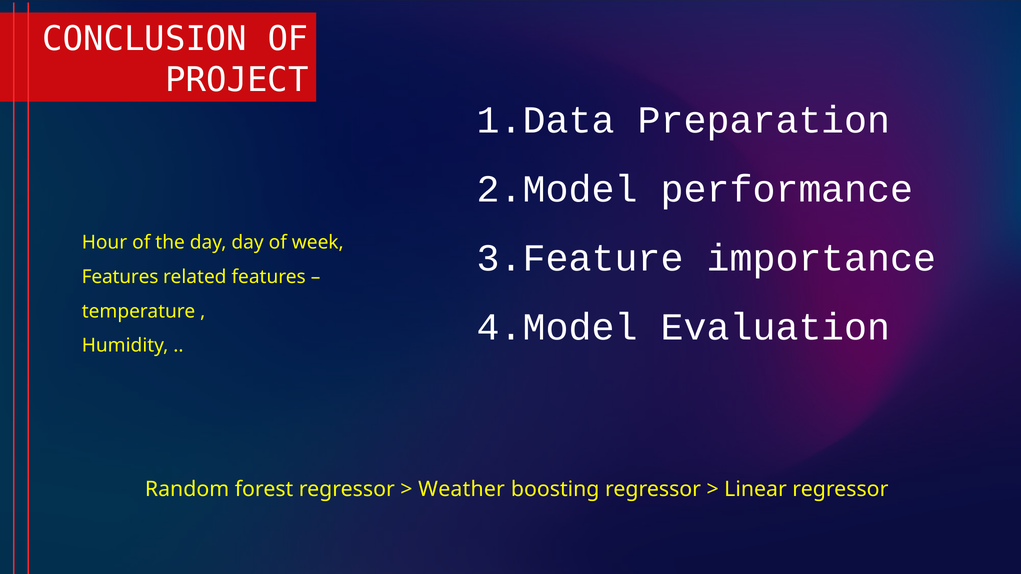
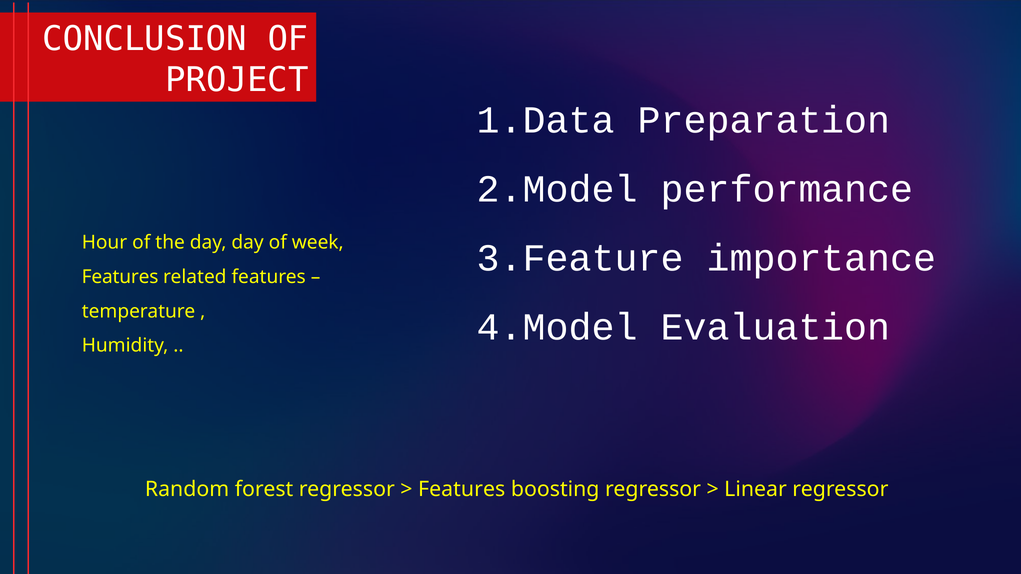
Weather at (462, 490): Weather -> Features
